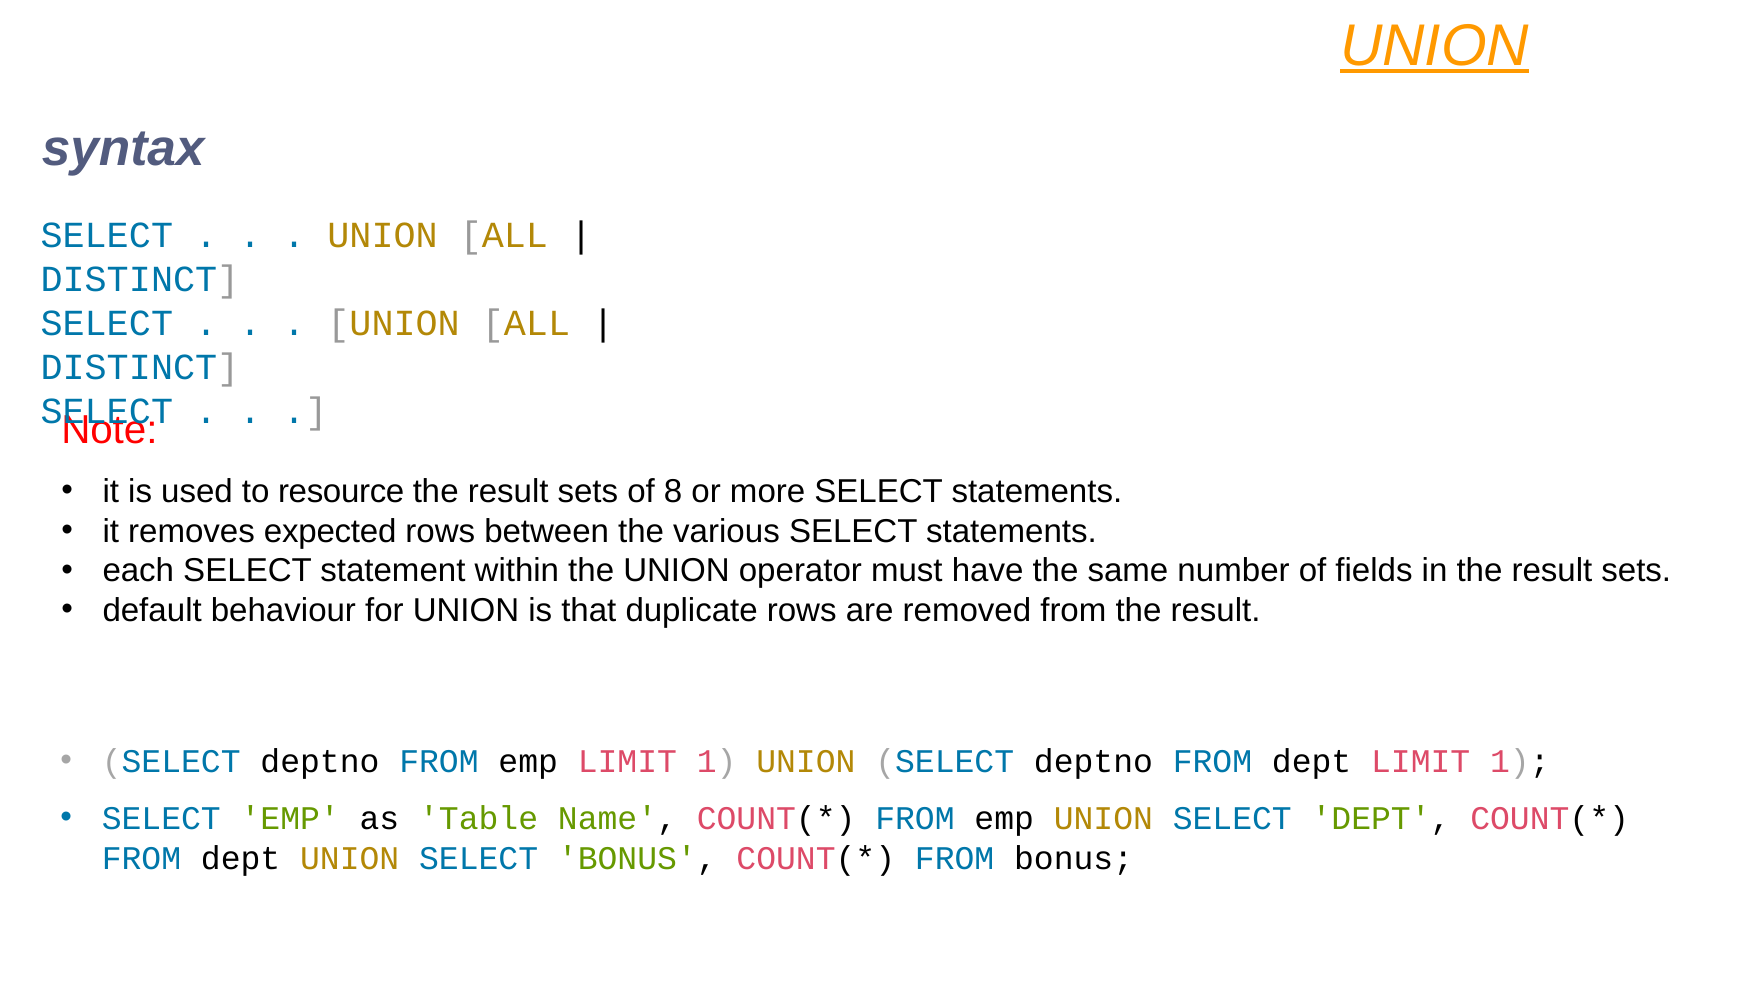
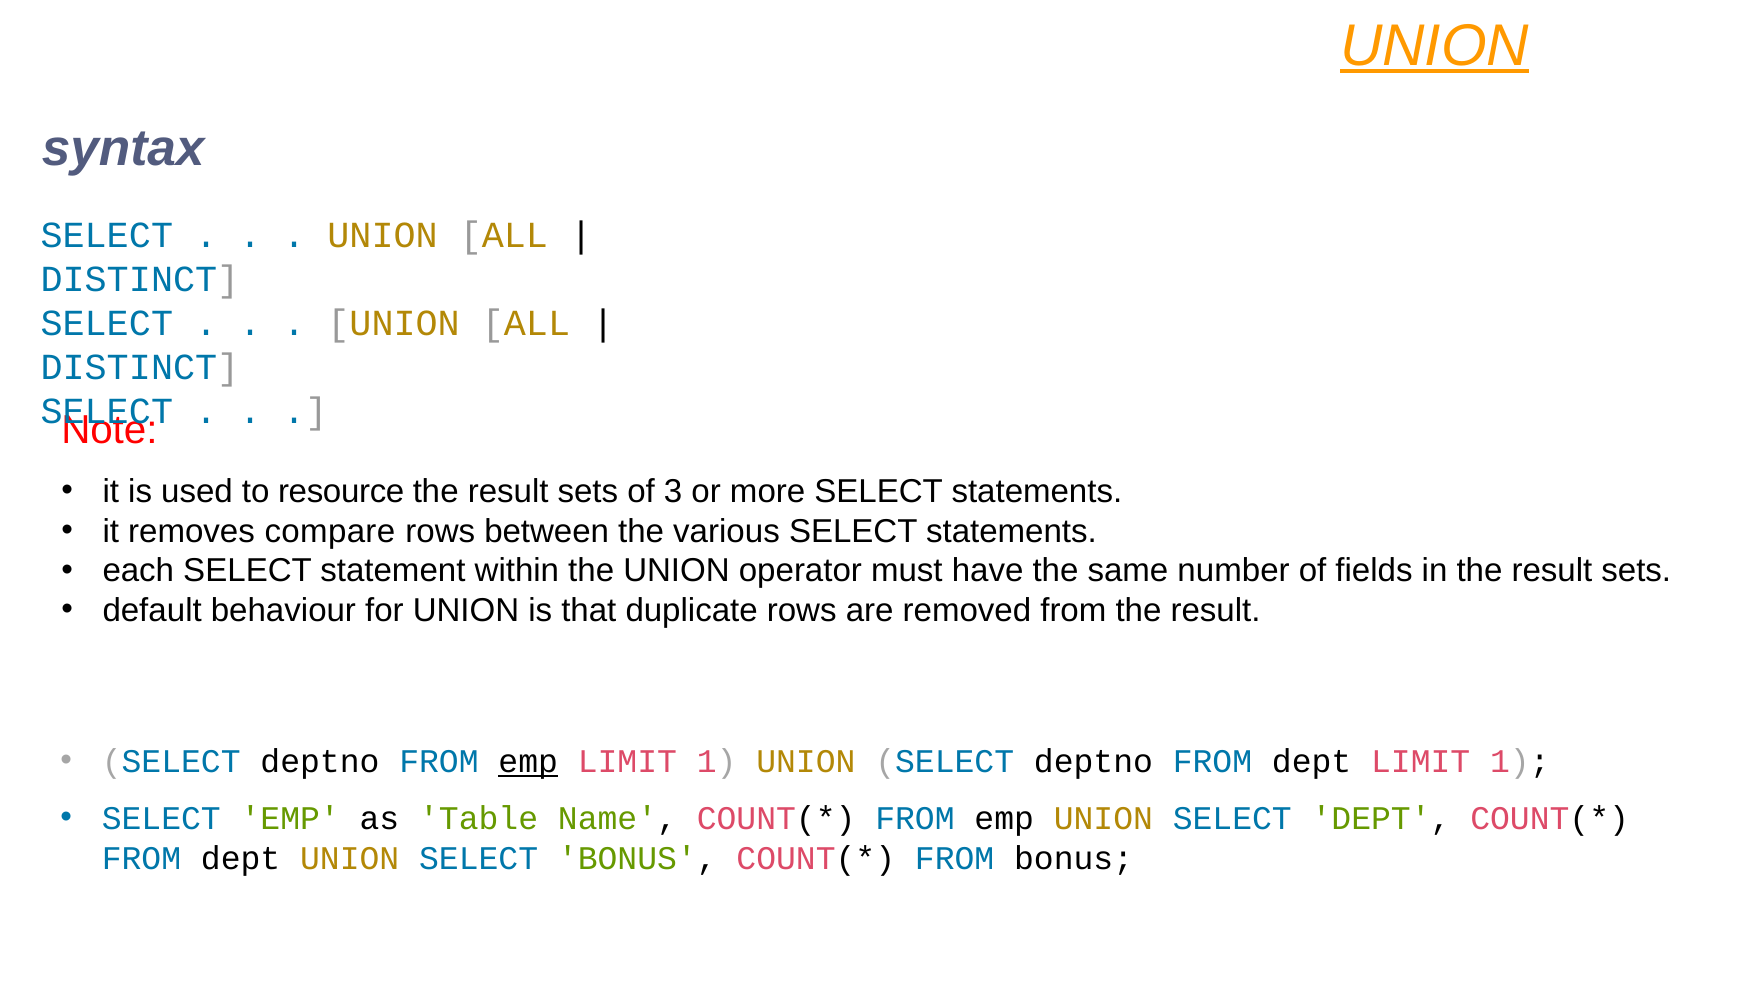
8: 8 -> 3
expected: expected -> compare
emp at (528, 761) underline: none -> present
